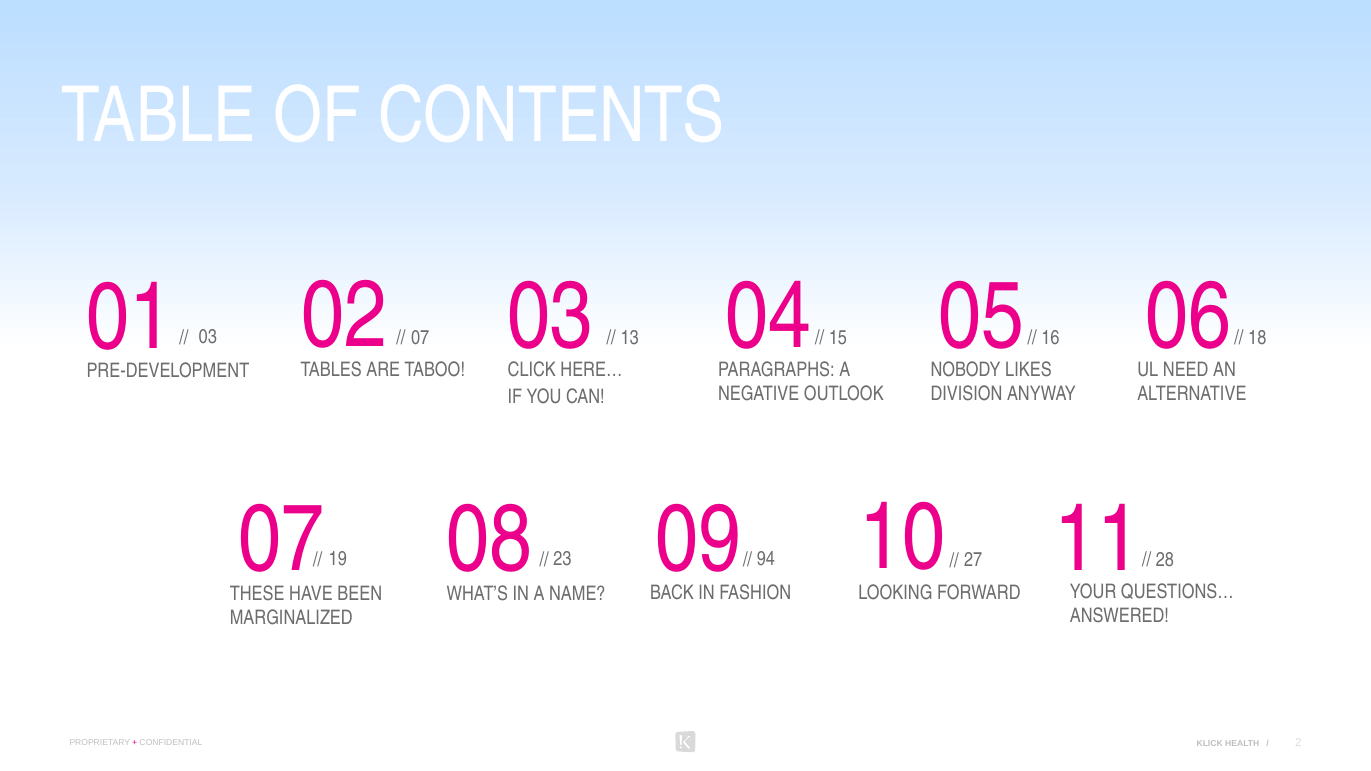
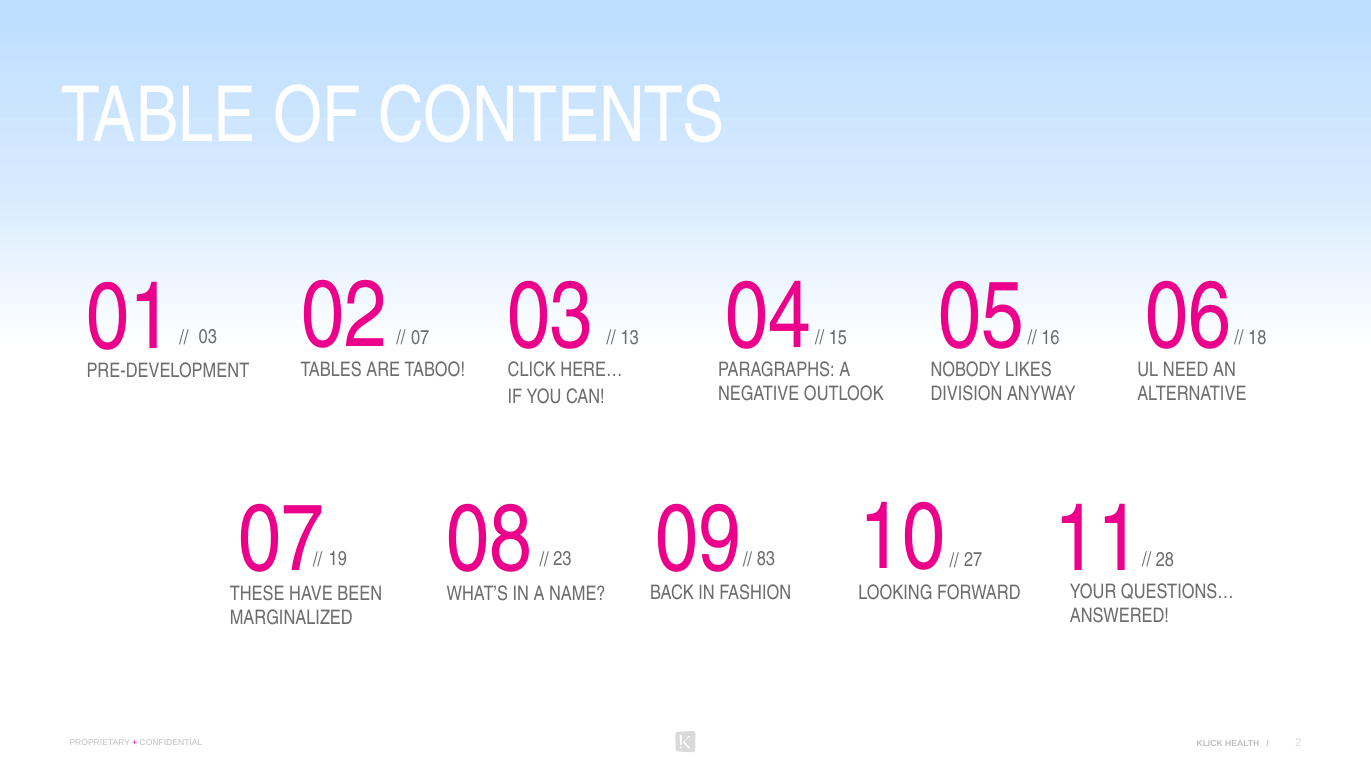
94: 94 -> 83
